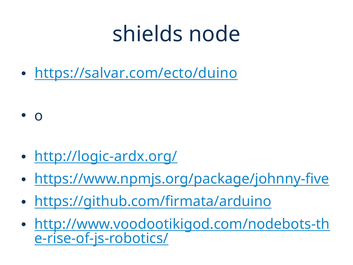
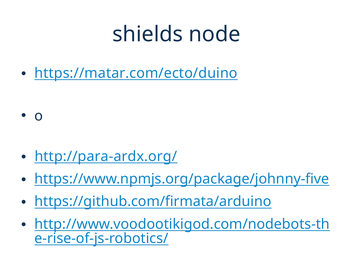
https://salvar.com/ecto/duino: https://salvar.com/ecto/duino -> https://matar.com/ecto/duino
http://logic-ardx.org/: http://logic-ardx.org/ -> http://para-ardx.org/
